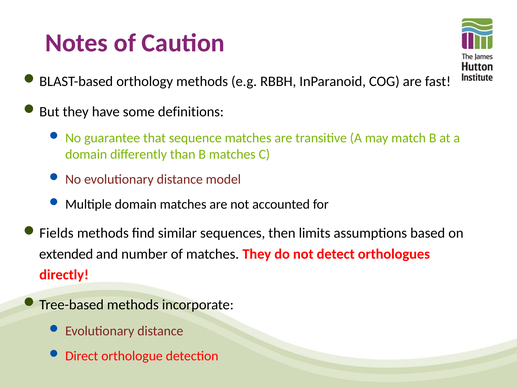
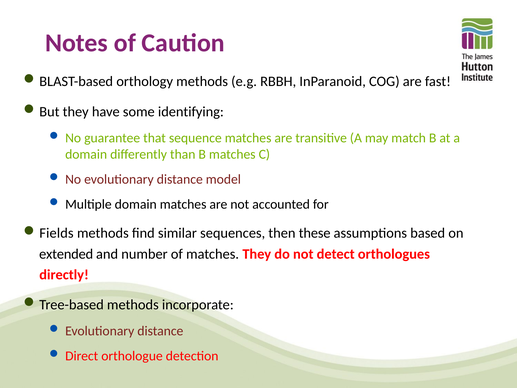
definitions: definitions -> identifying
limits: limits -> these
